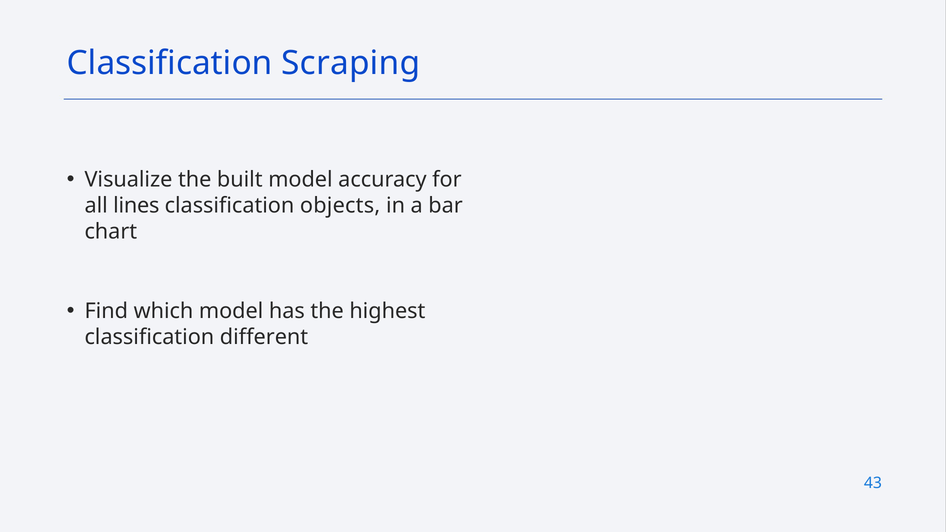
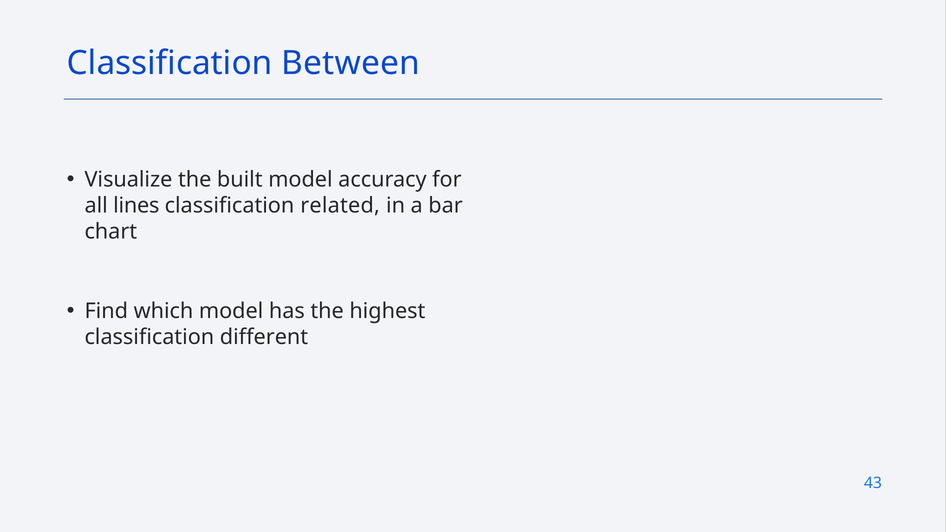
Scraping: Scraping -> Between
objects: objects -> related
